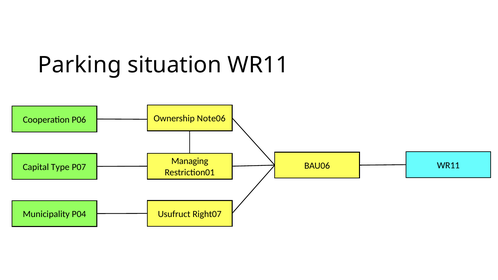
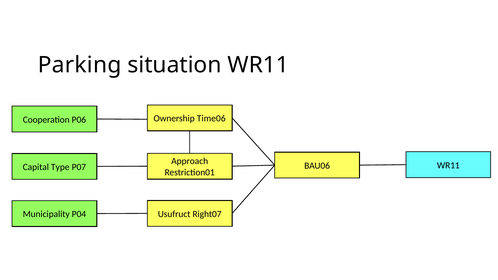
Note06: Note06 -> Time06
Managing: Managing -> Approach
